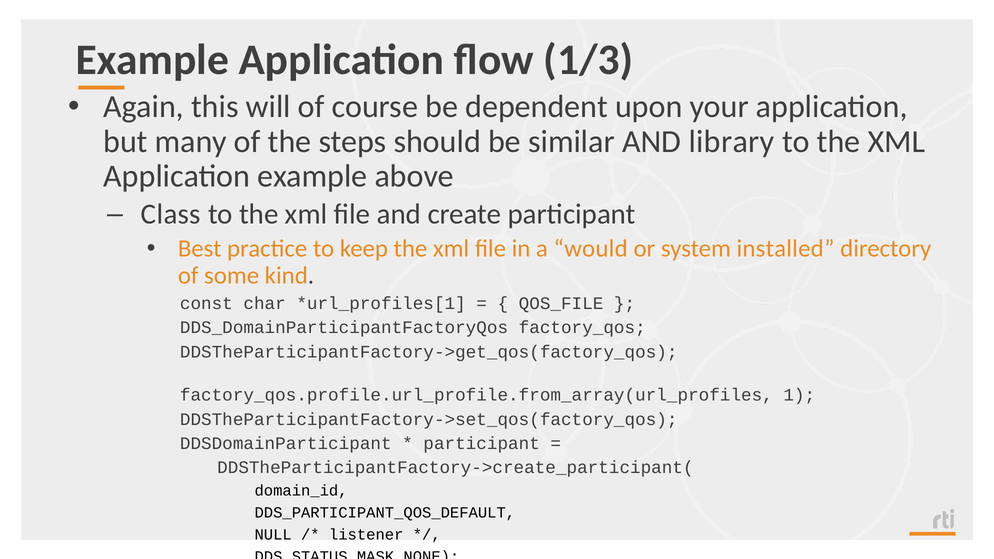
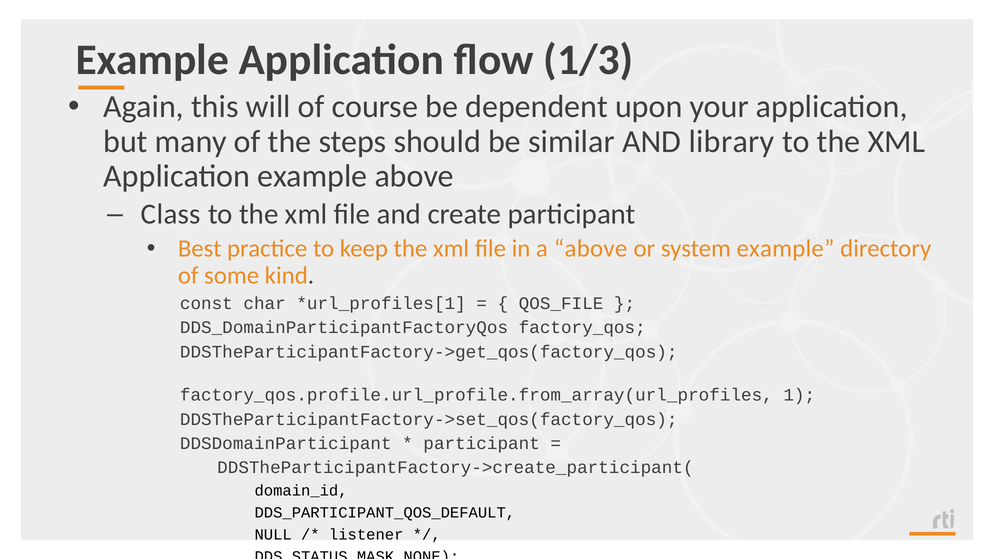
a would: would -> above
system installed: installed -> example
